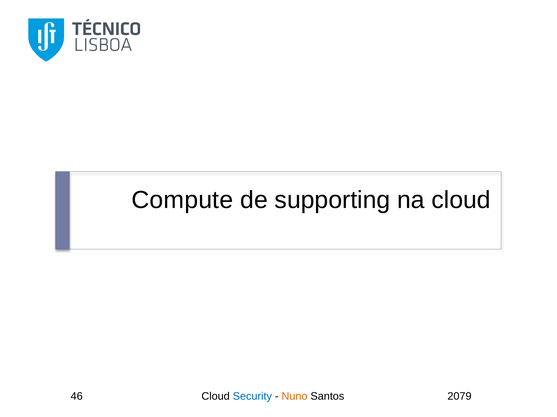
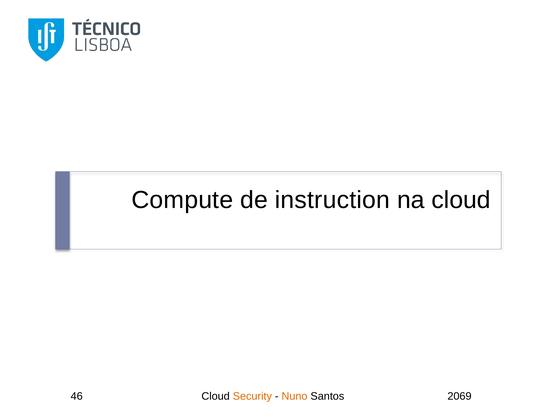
supporting: supporting -> instruction
Security colour: blue -> orange
2079: 2079 -> 2069
